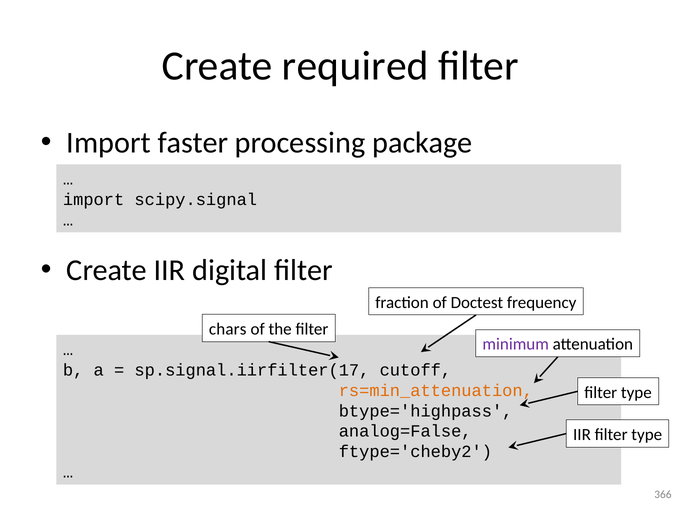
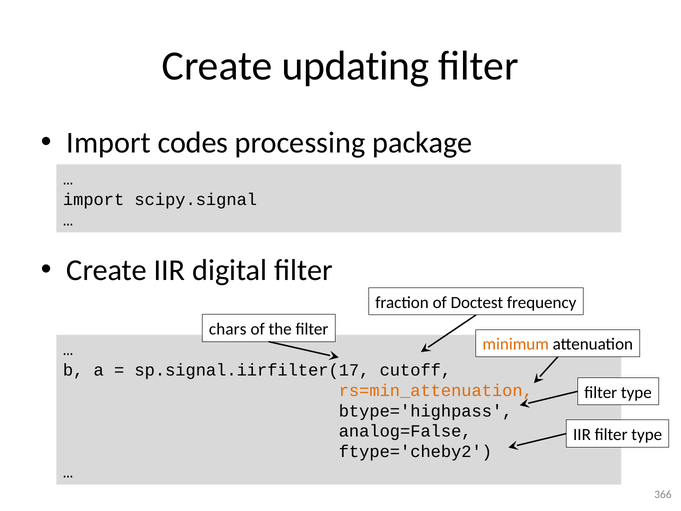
required: required -> updating
faster: faster -> codes
minimum colour: purple -> orange
